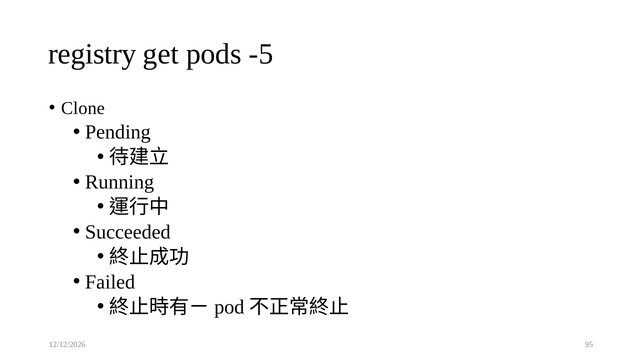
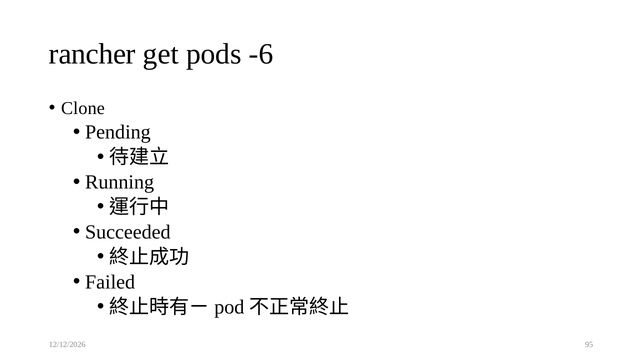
registry: registry -> rancher
-5: -5 -> -6
